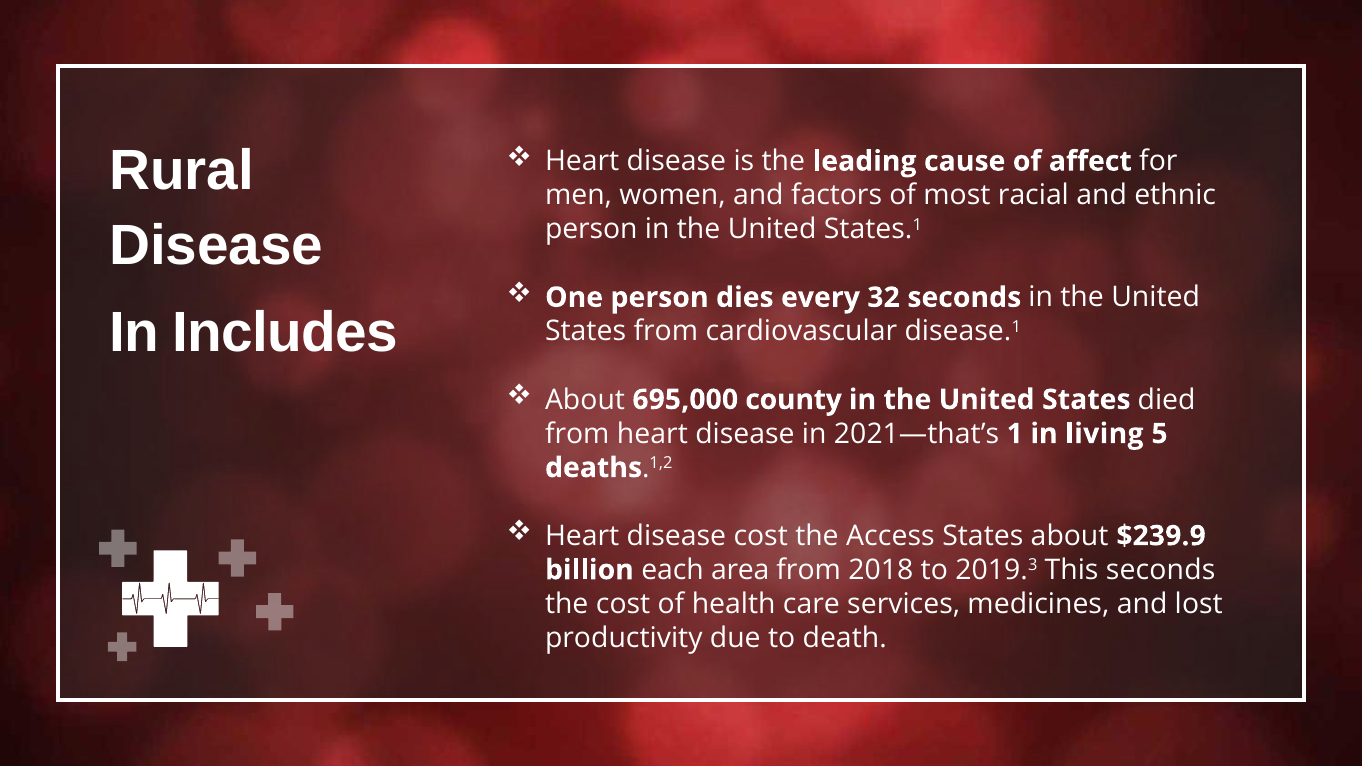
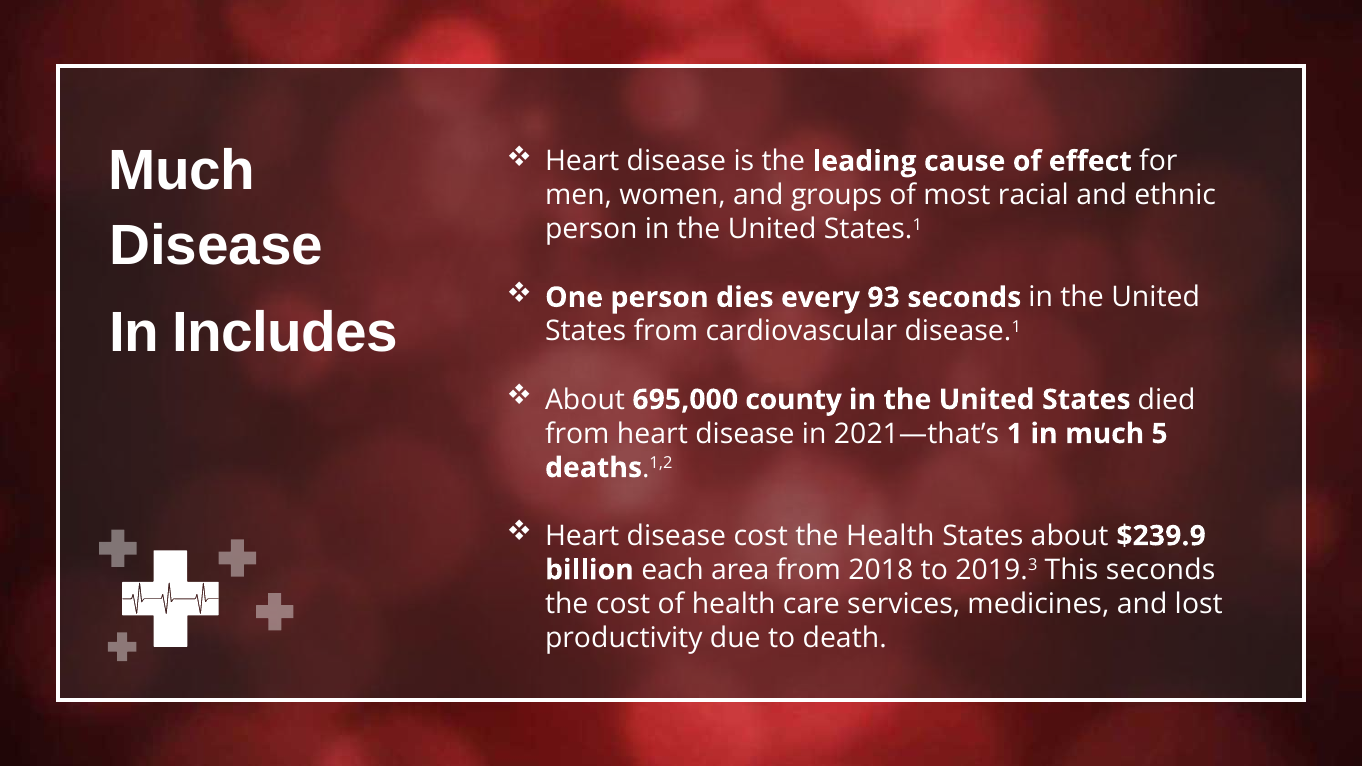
Rural at (182, 171): Rural -> Much
affect: affect -> effect
factors: factors -> groups
32: 32 -> 93
in living: living -> much
the Access: Access -> Health
